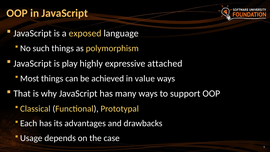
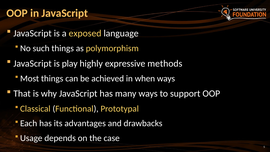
attached: attached -> methods
value: value -> when
